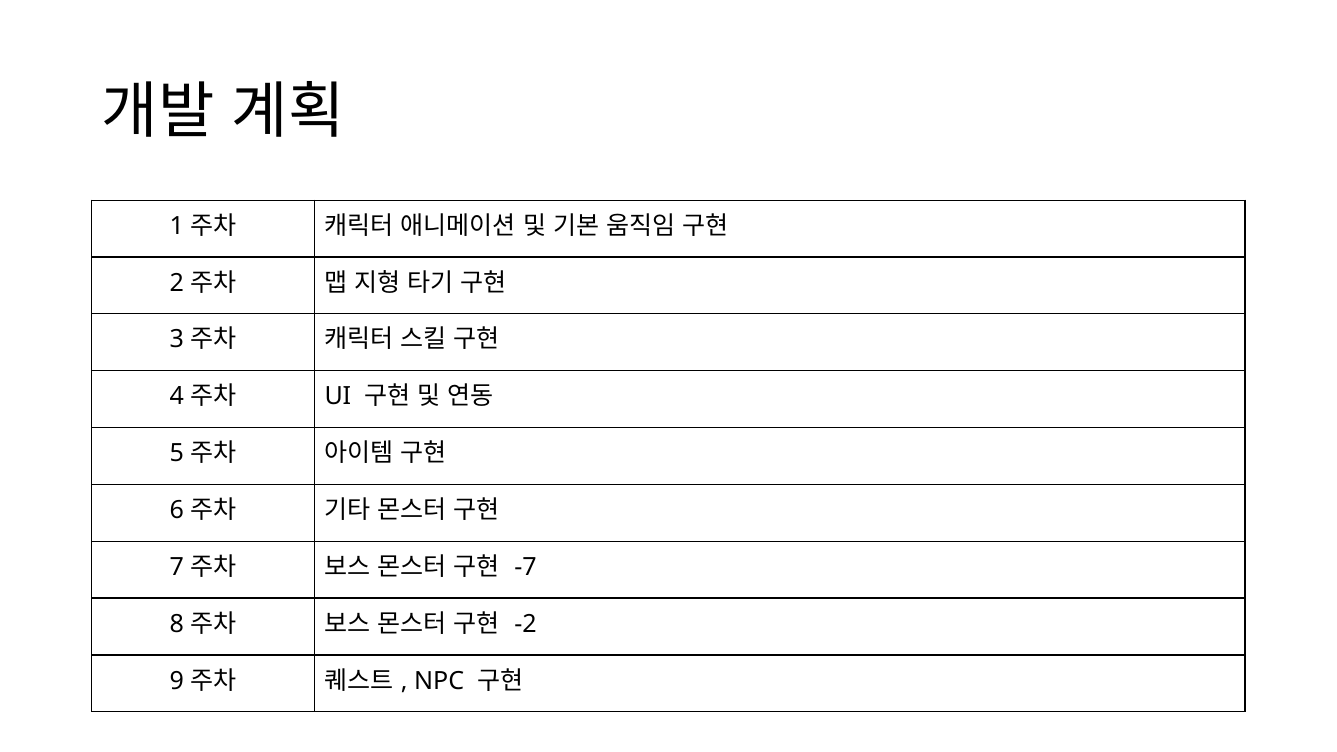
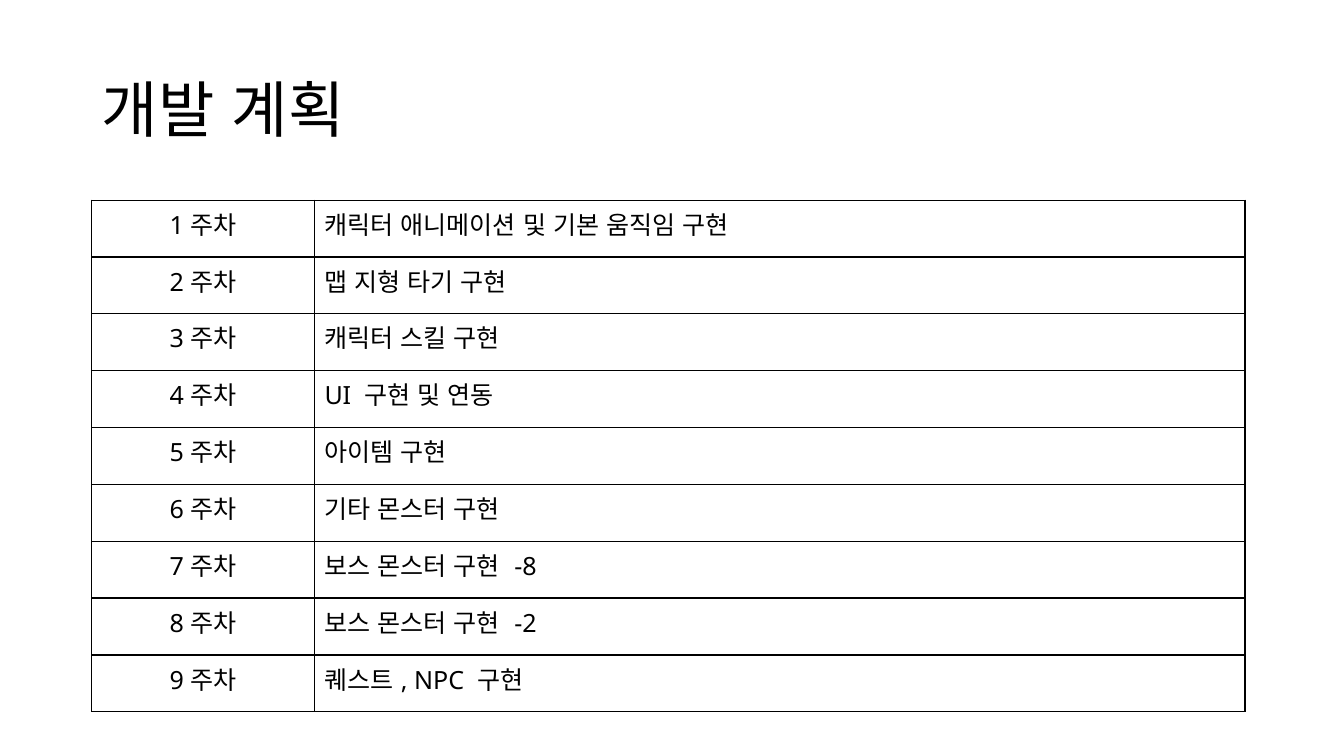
-7: -7 -> -8
